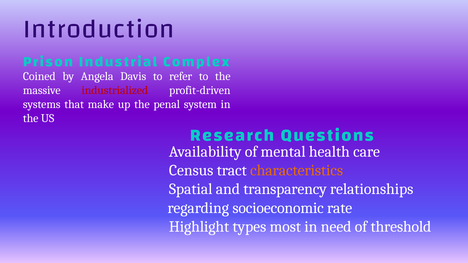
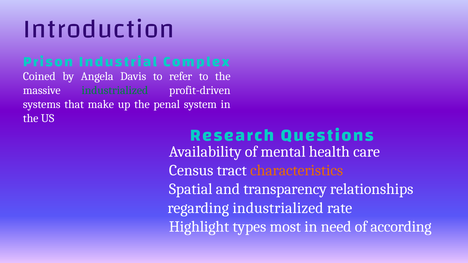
industrialized at (115, 90) colour: red -> green
regarding socioeconomic: socioeconomic -> industrialized
threshold: threshold -> according
